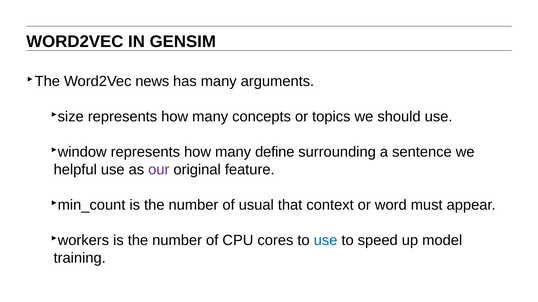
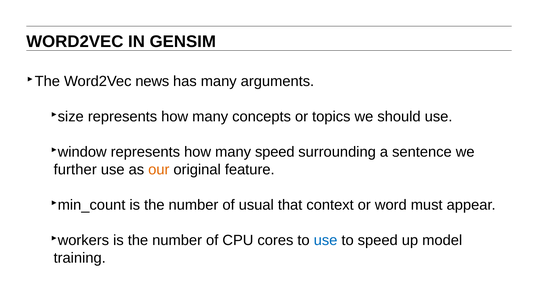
many define: define -> speed
helpful: helpful -> further
our colour: purple -> orange
